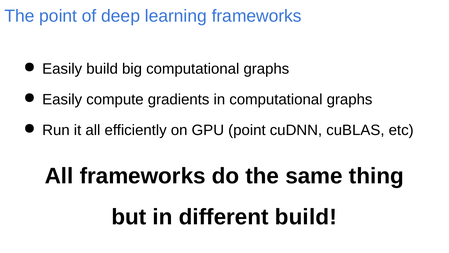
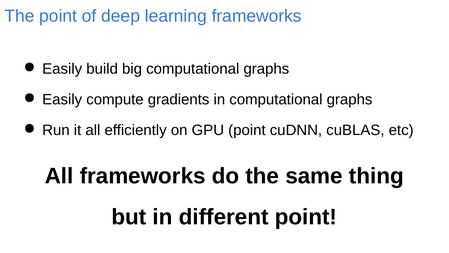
different build: build -> point
